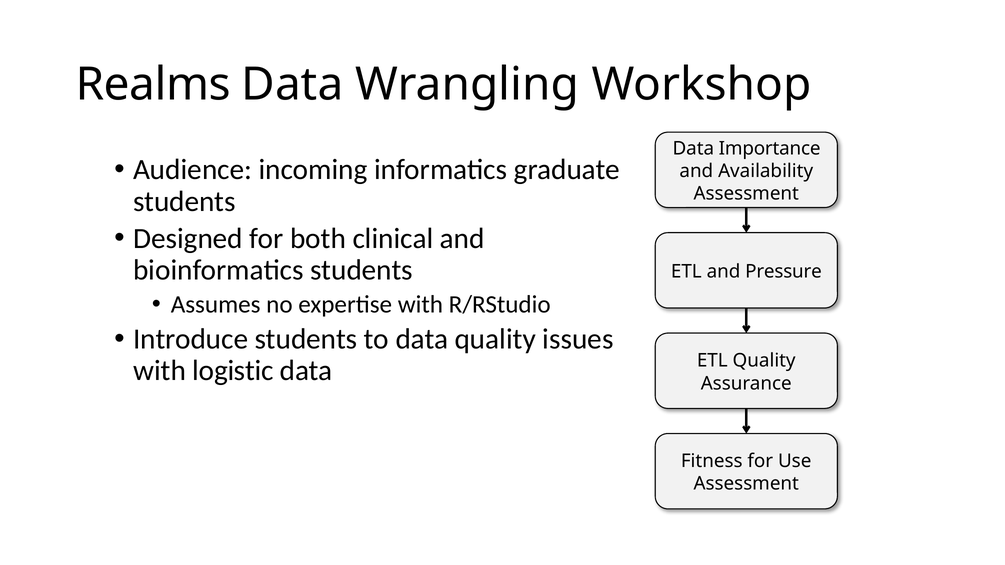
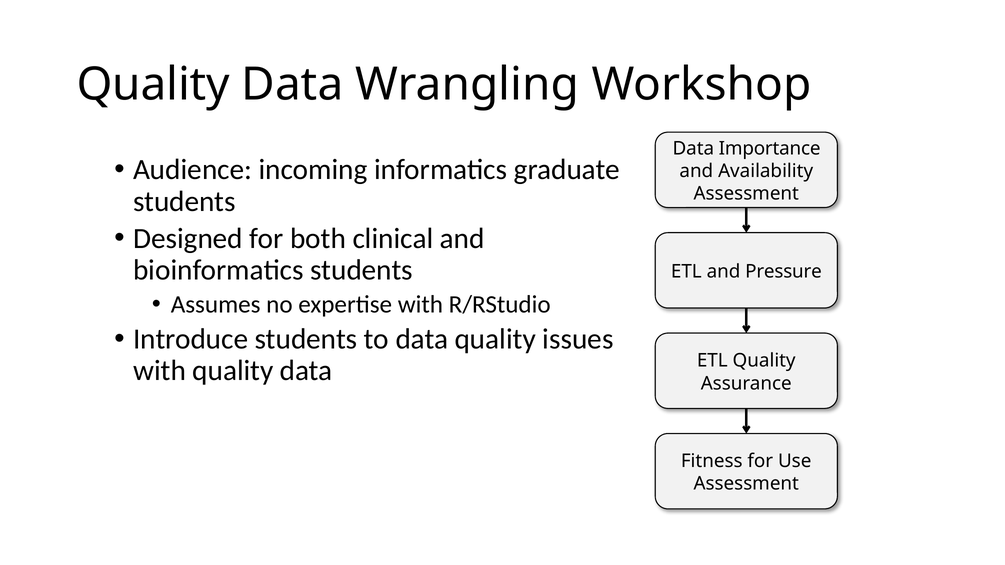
Realms at (153, 84): Realms -> Quality
with logistic: logistic -> quality
